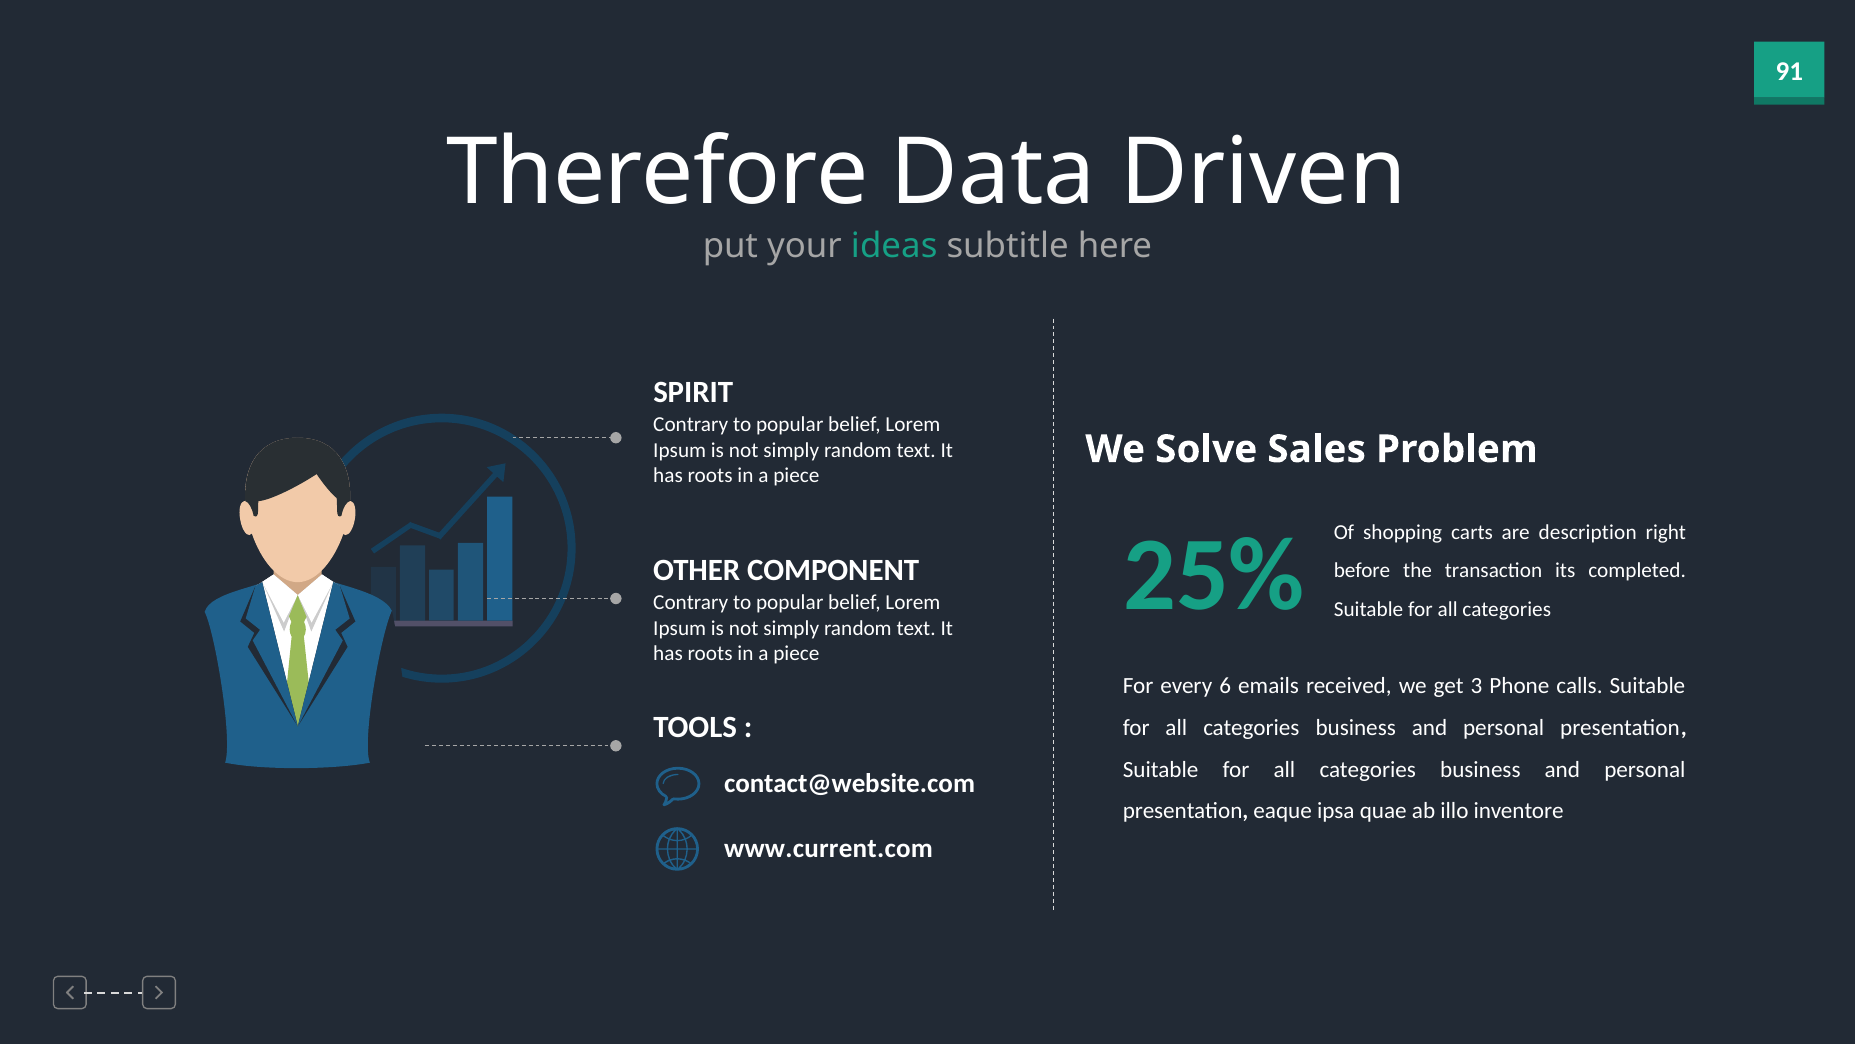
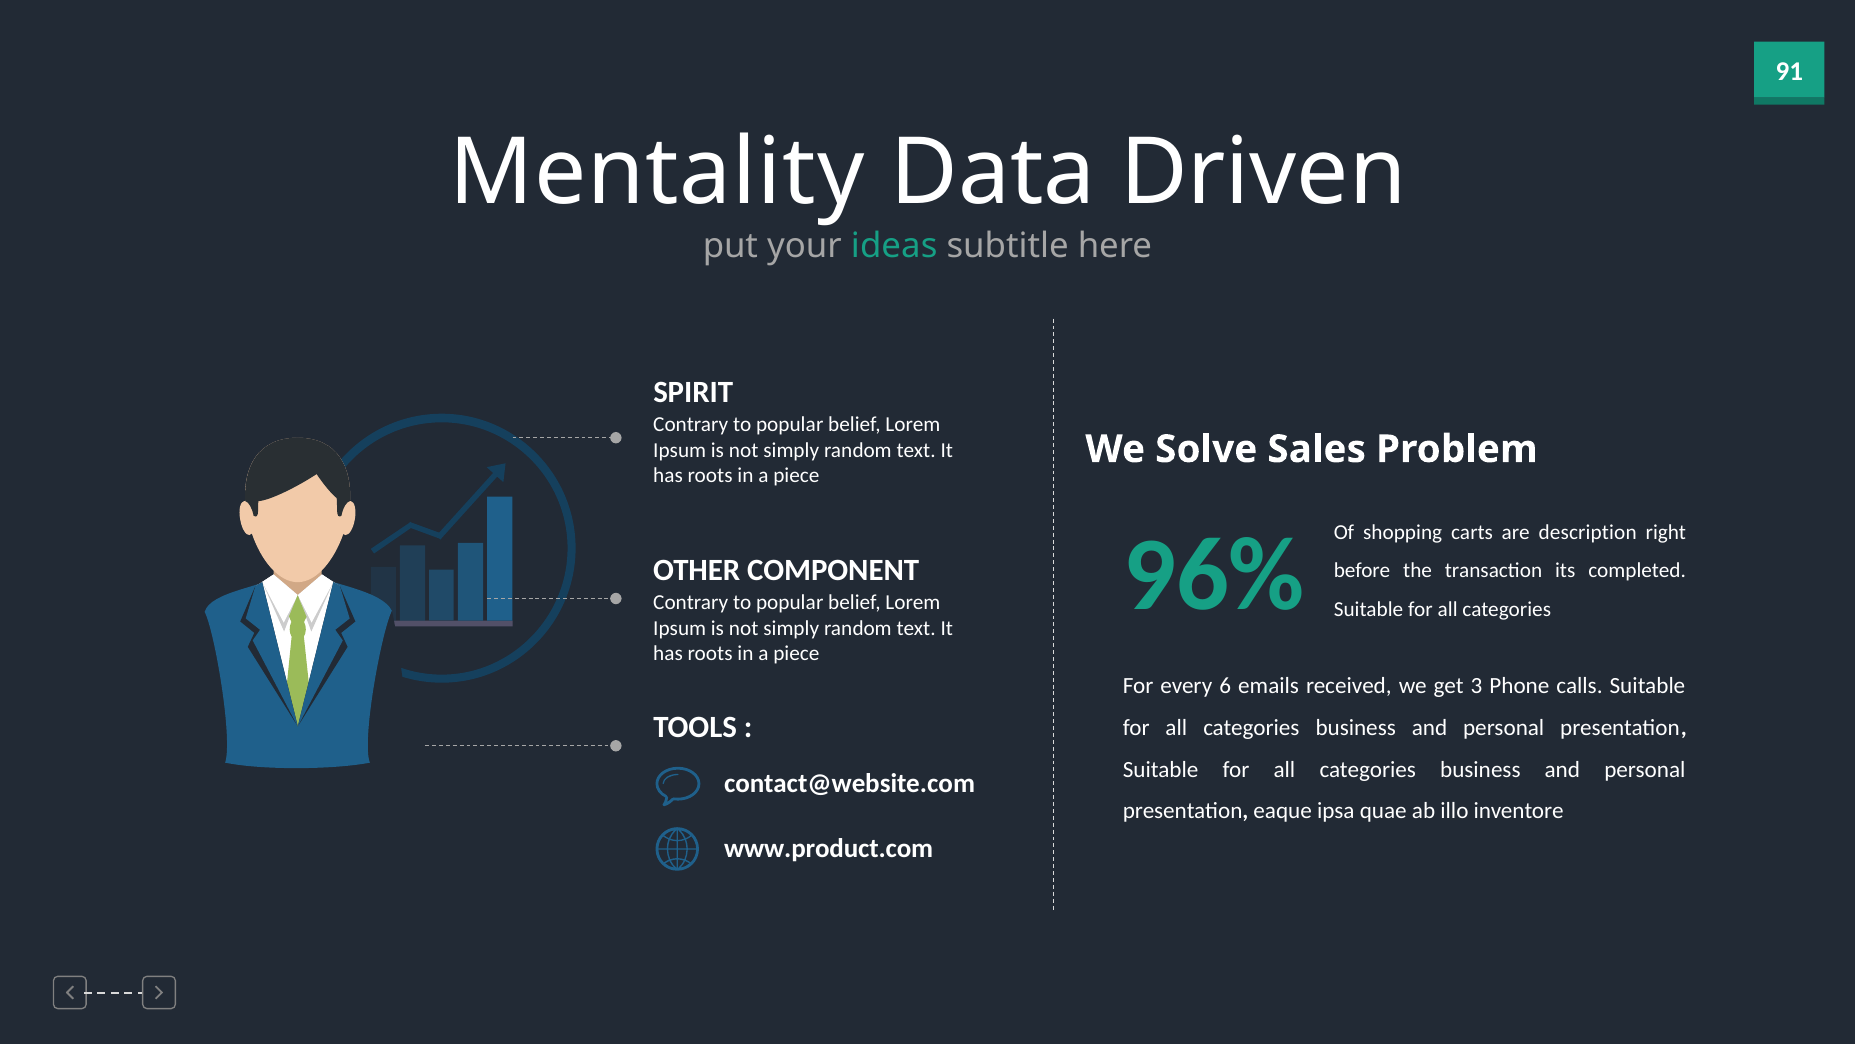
Therefore: Therefore -> Mentality
25%: 25% -> 96%
www.current.com: www.current.com -> www.product.com
